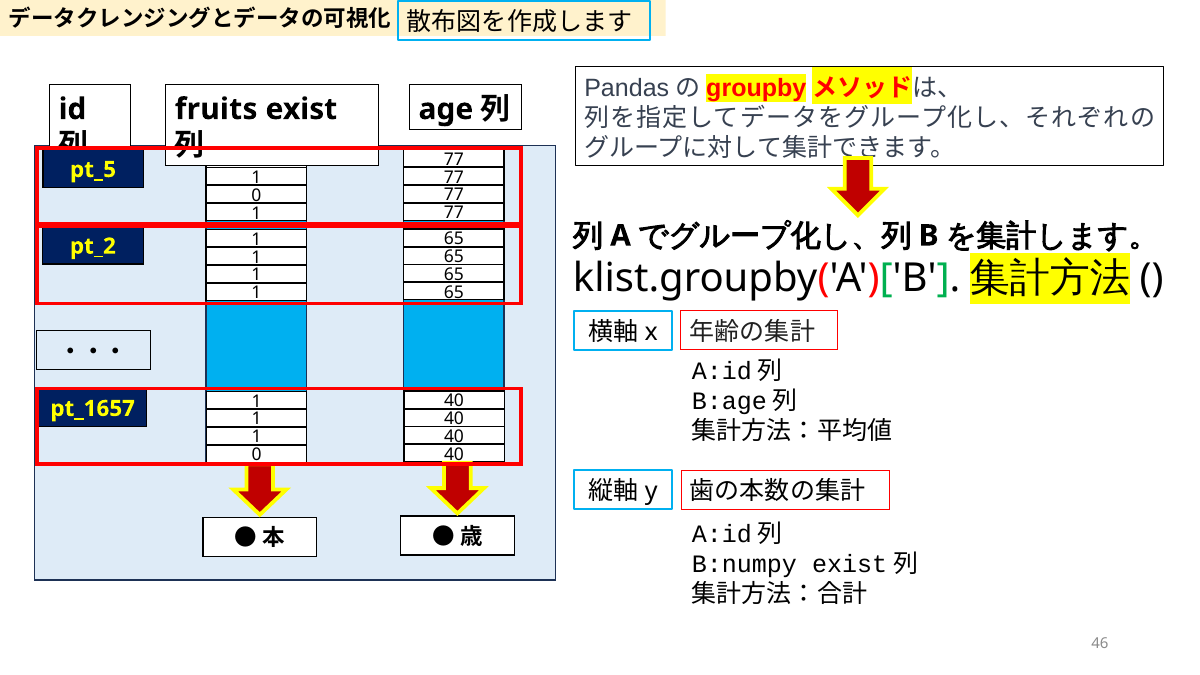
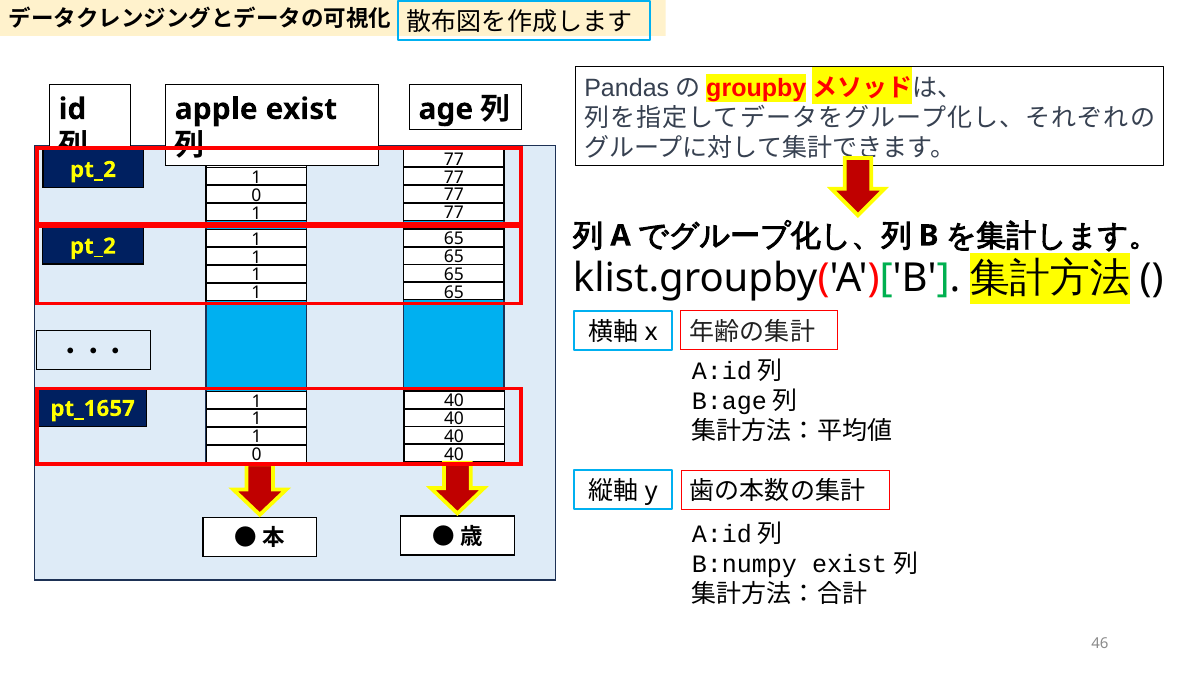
fruits: fruits -> apple
pt_5 at (93, 170): pt_5 -> pt_2
